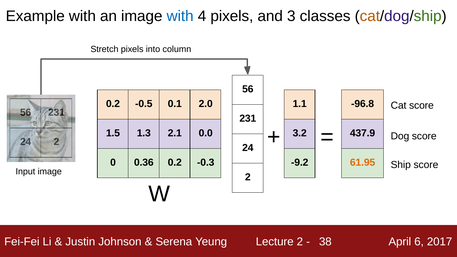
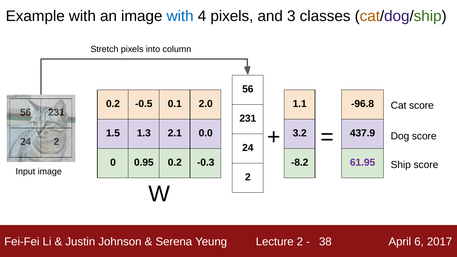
0.36: 0.36 -> 0.95
-9.2: -9.2 -> -8.2
61.95 colour: orange -> purple
